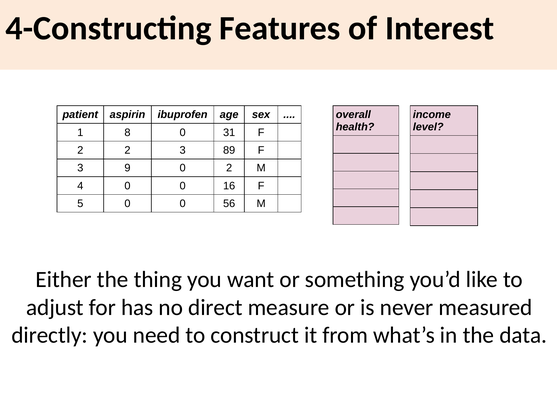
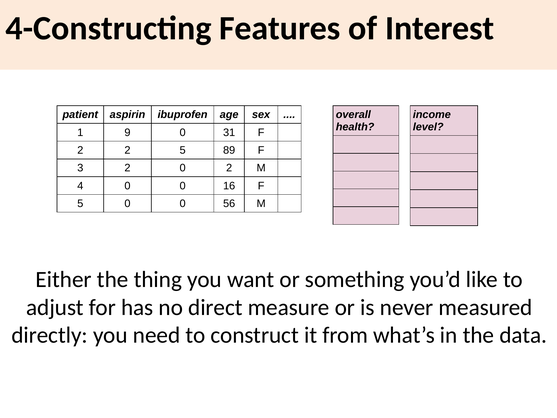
8: 8 -> 9
2 3: 3 -> 5
3 9: 9 -> 2
